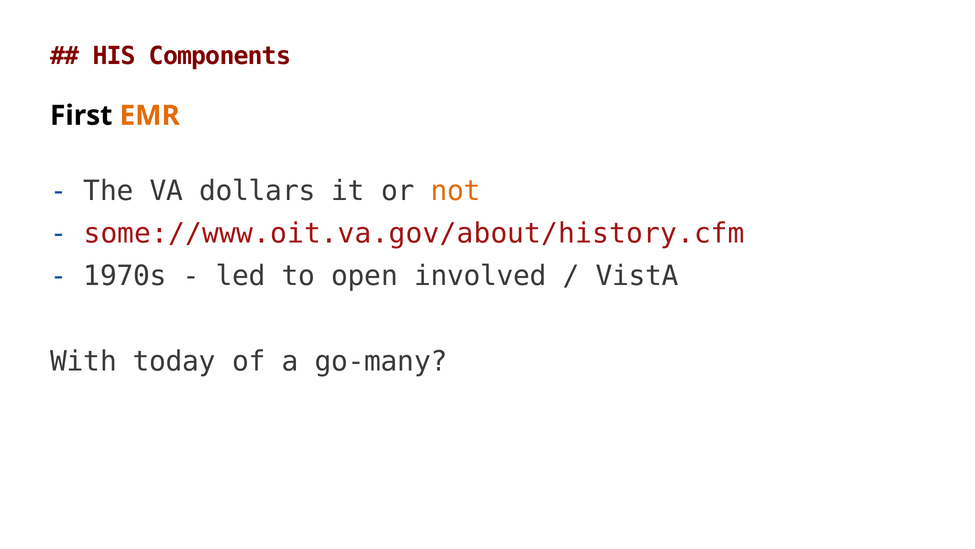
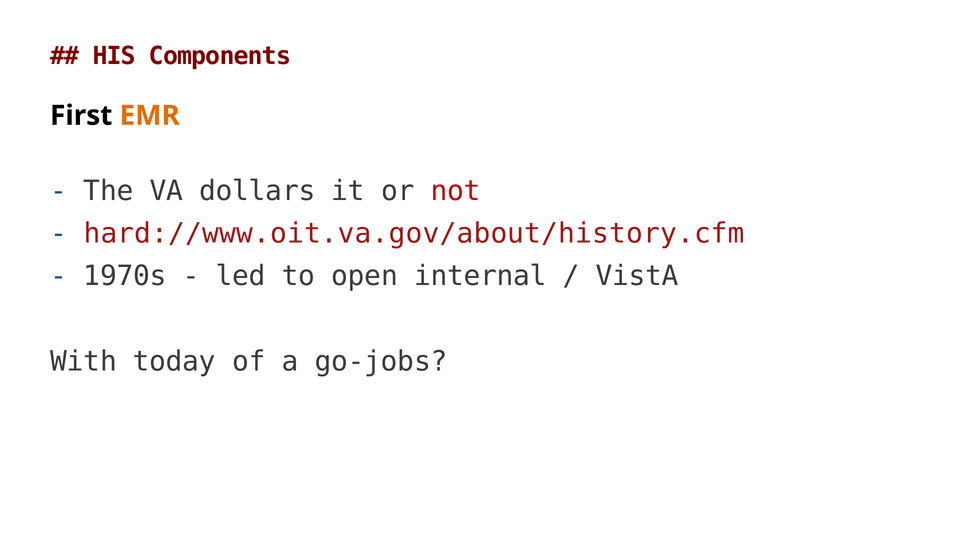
not colour: orange -> red
some://www.oit.va.gov/about/history.cfm: some://www.oit.va.gov/about/history.cfm -> hard://www.oit.va.gov/about/history.cfm
involved: involved -> internal
go-many: go-many -> go-jobs
